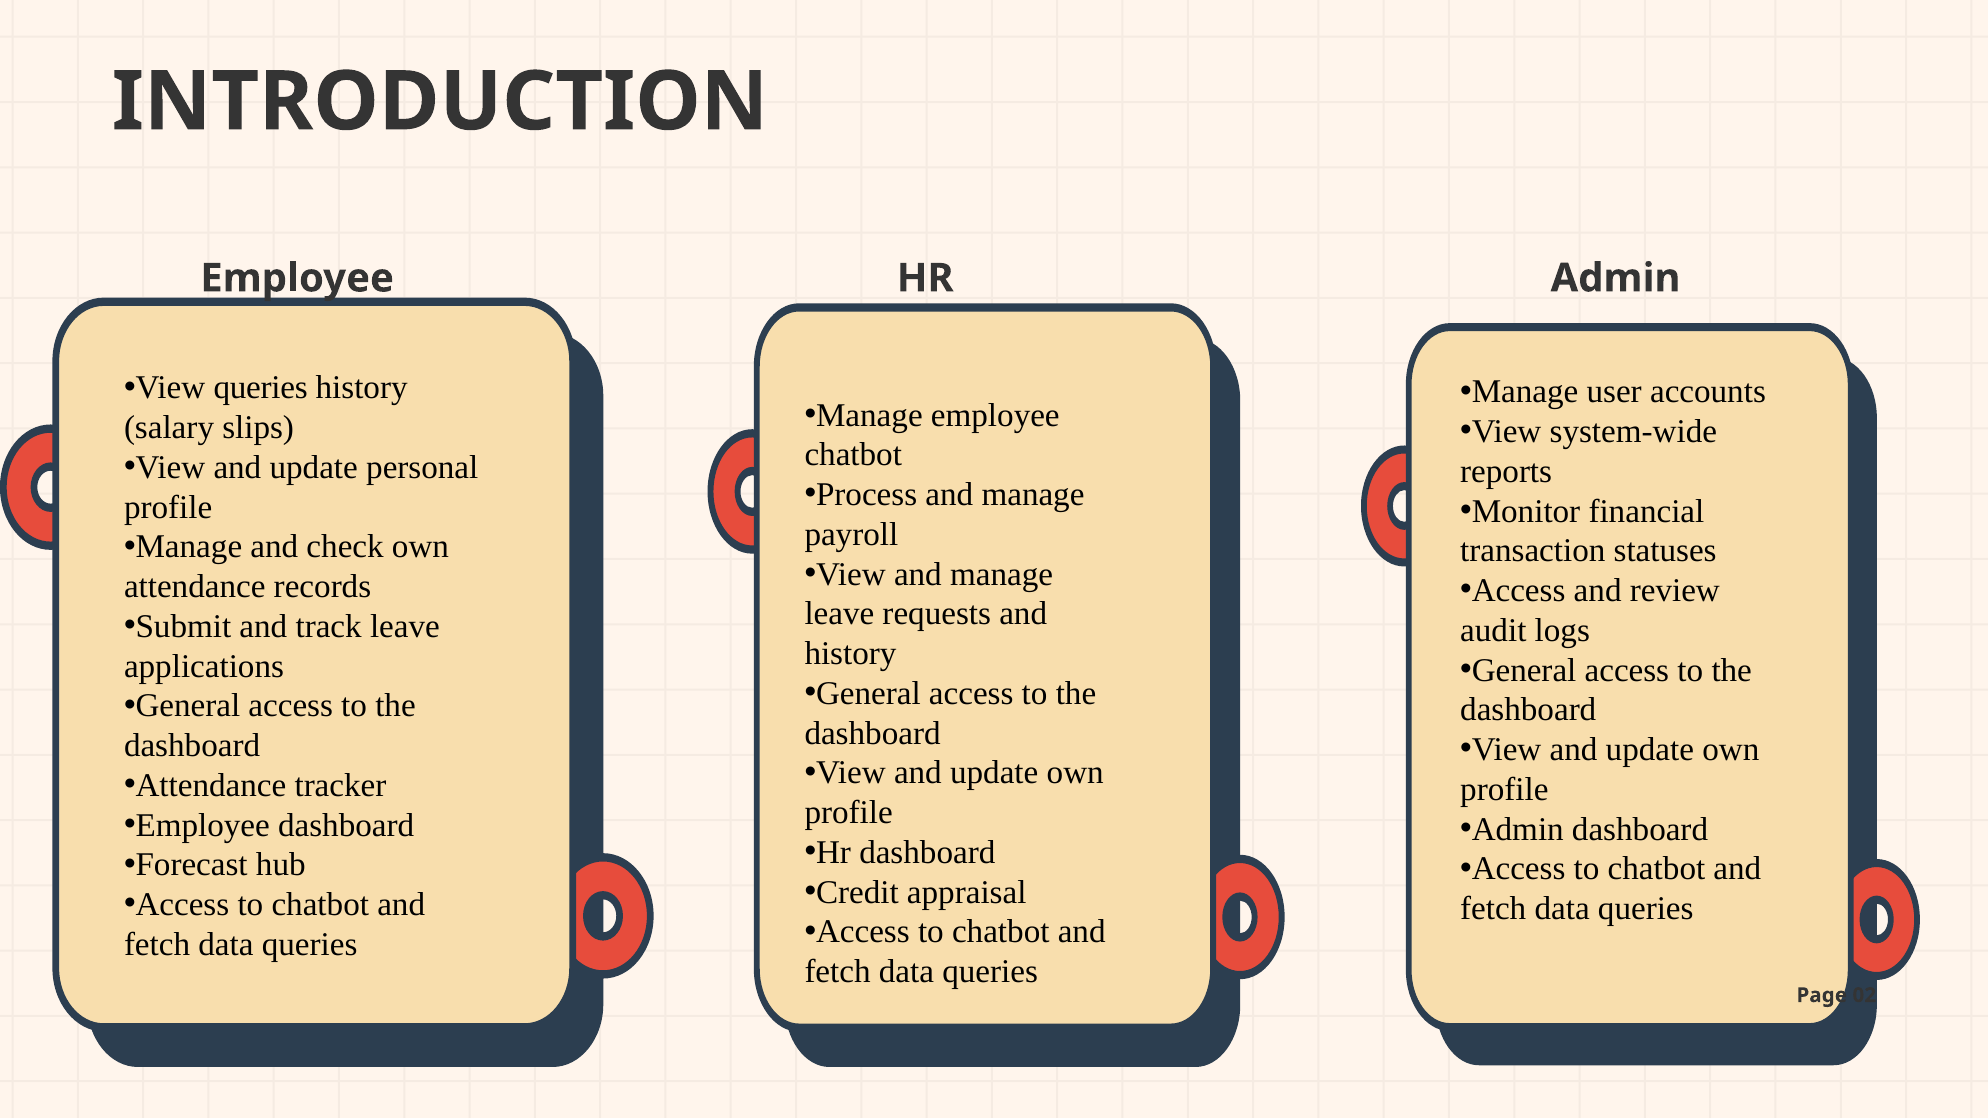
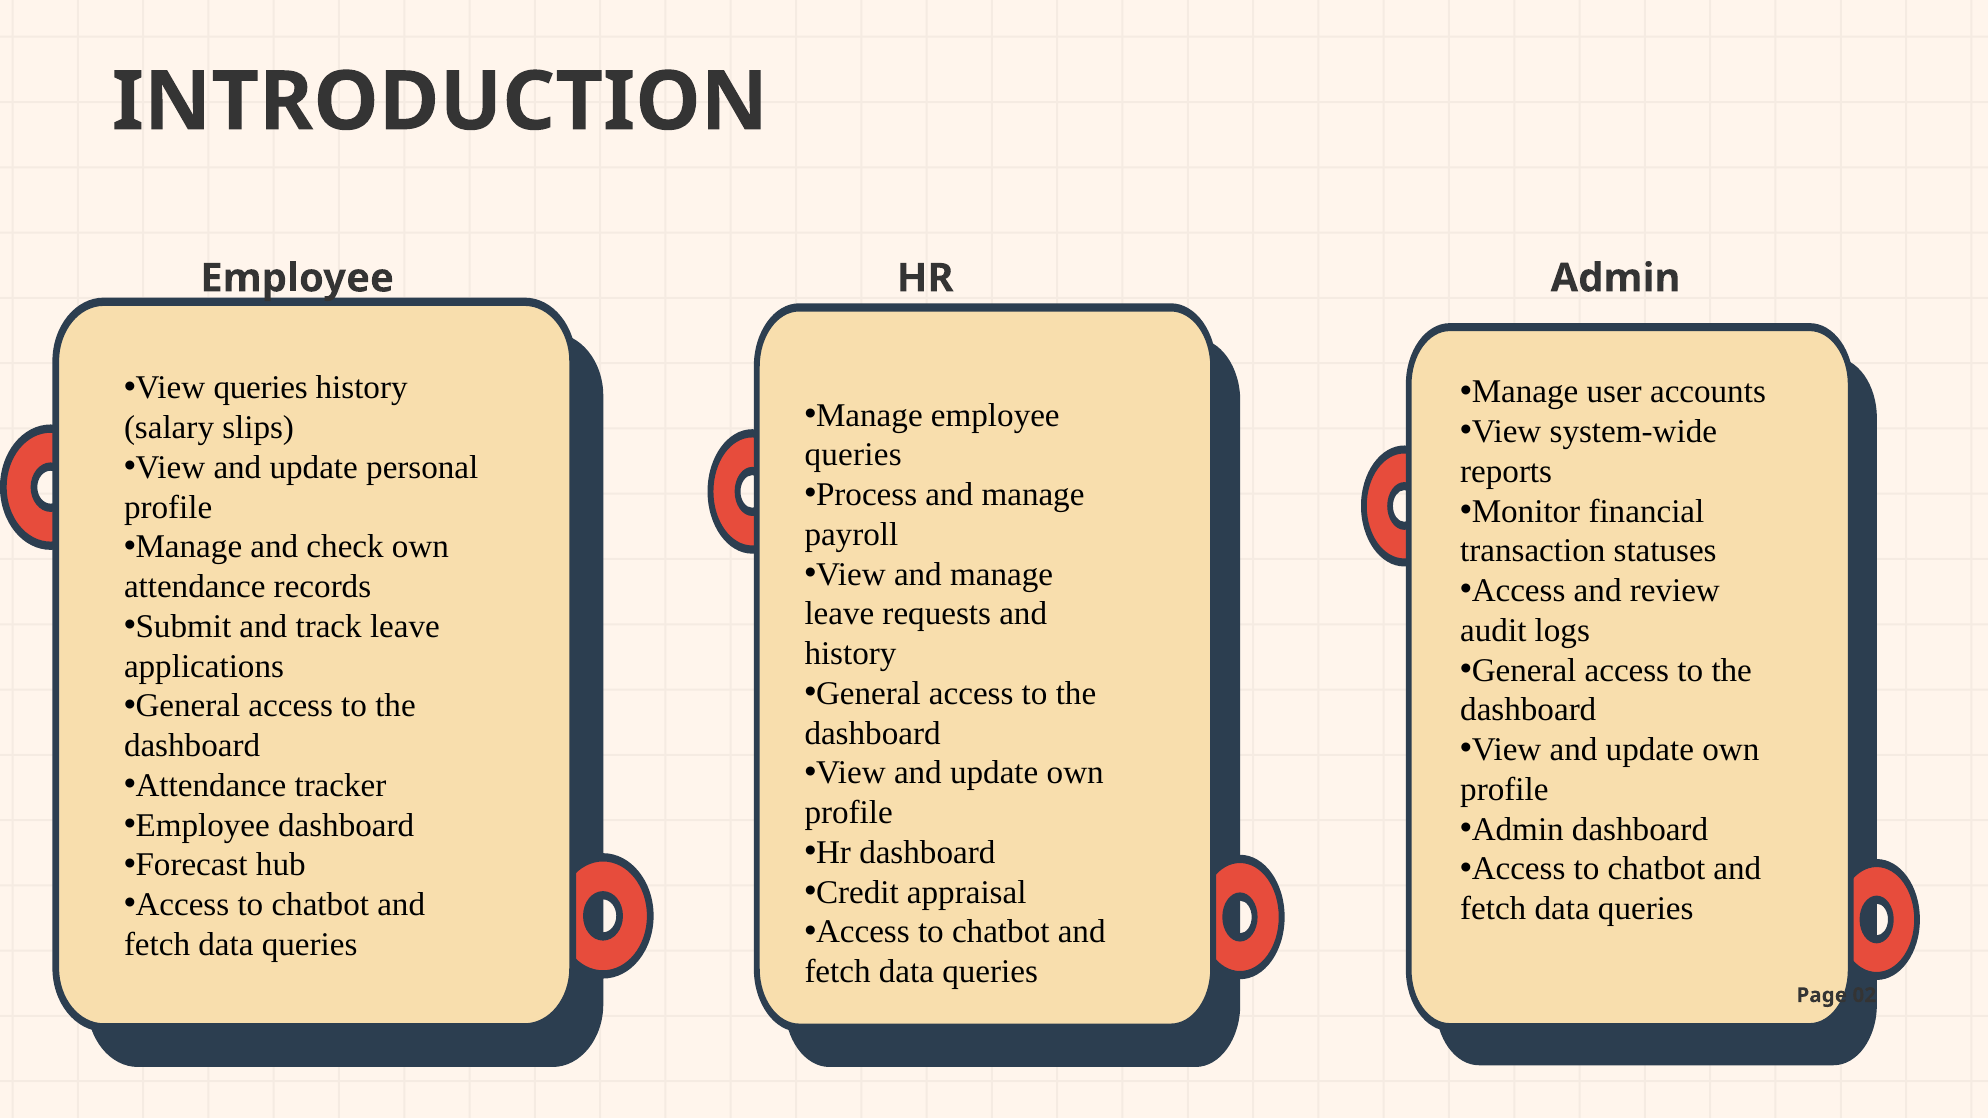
chatbot at (853, 455): chatbot -> queries
